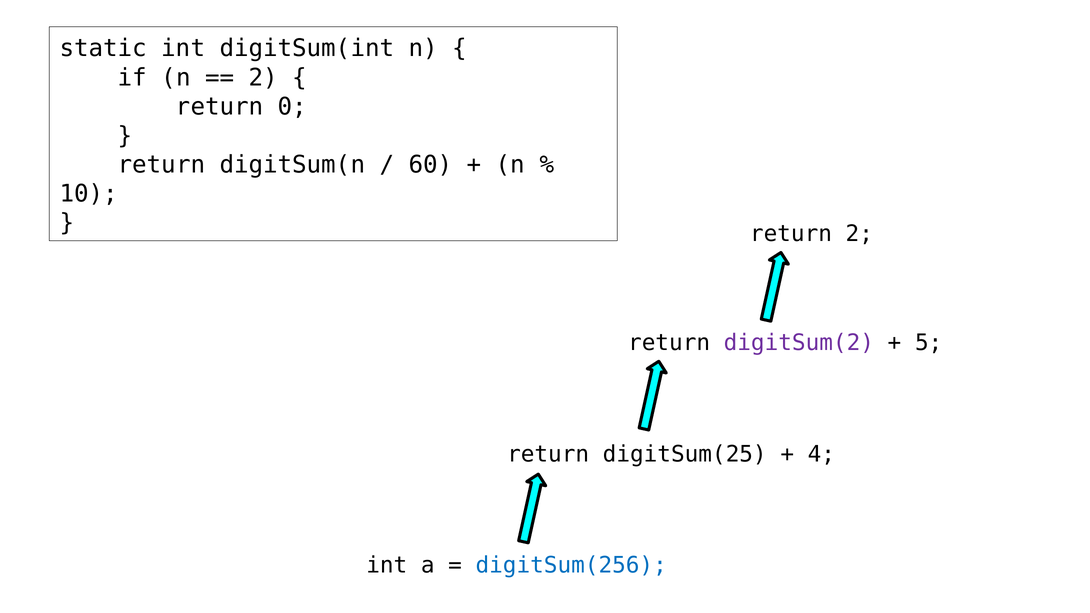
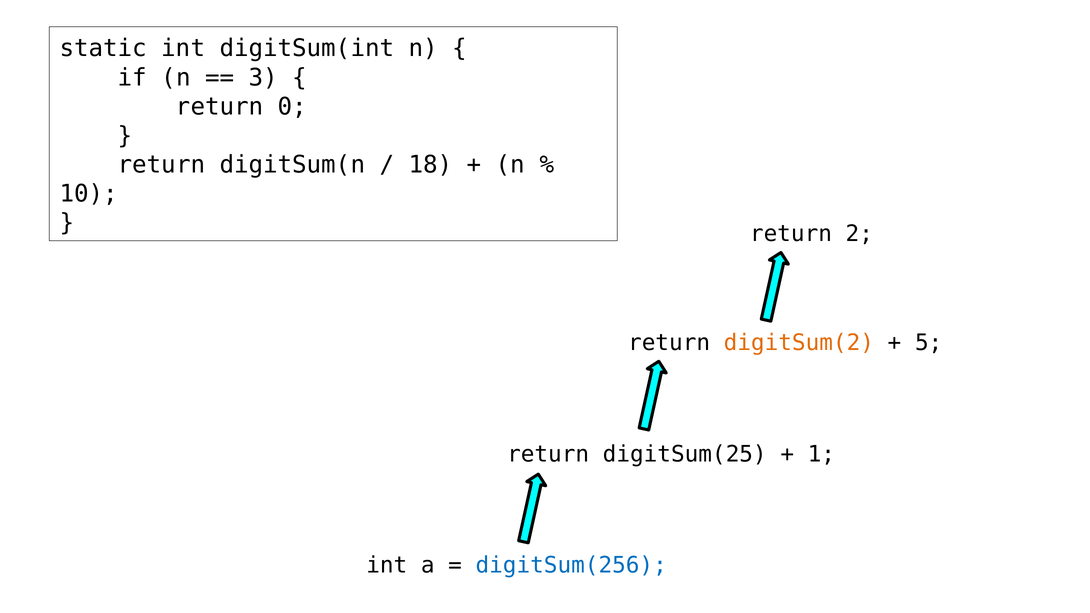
2 at (263, 78): 2 -> 3
60: 60 -> 18
digitSum(2 colour: purple -> orange
4: 4 -> 1
